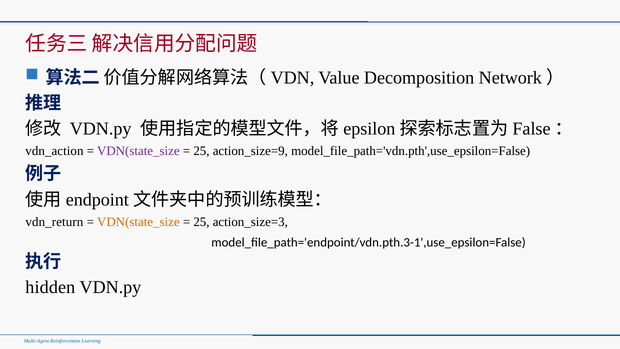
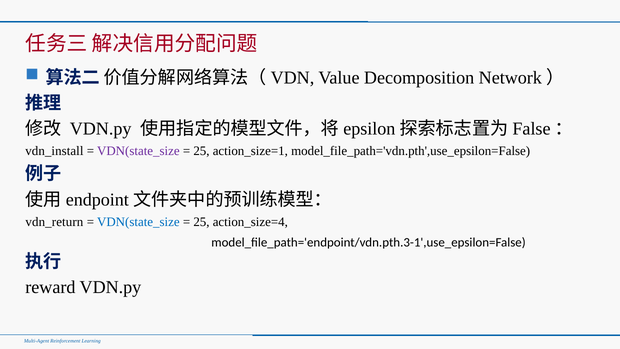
vdn_action: vdn_action -> vdn_install
action_size=9: action_size=9 -> action_size=1
VDN(state_size at (138, 222) colour: orange -> blue
action_size=3: action_size=3 -> action_size=4
hidden: hidden -> reward
